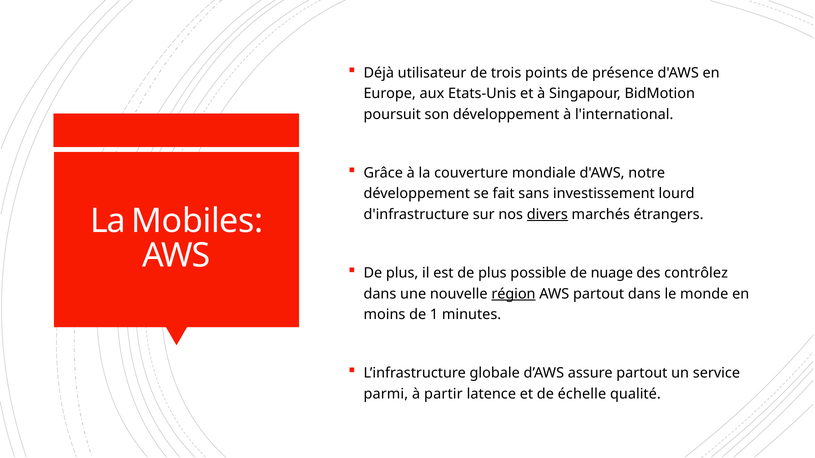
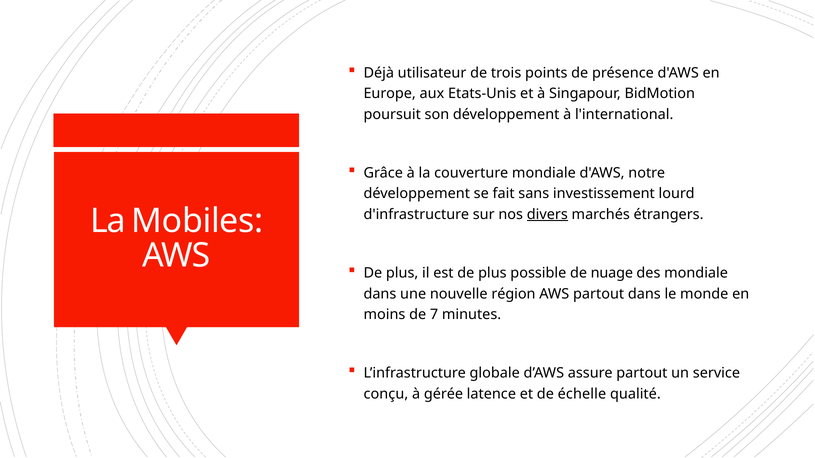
des contrôlez: contrôlez -> mondiale
région underline: present -> none
1: 1 -> 7
parmi: parmi -> conçu
partir: partir -> gérée
